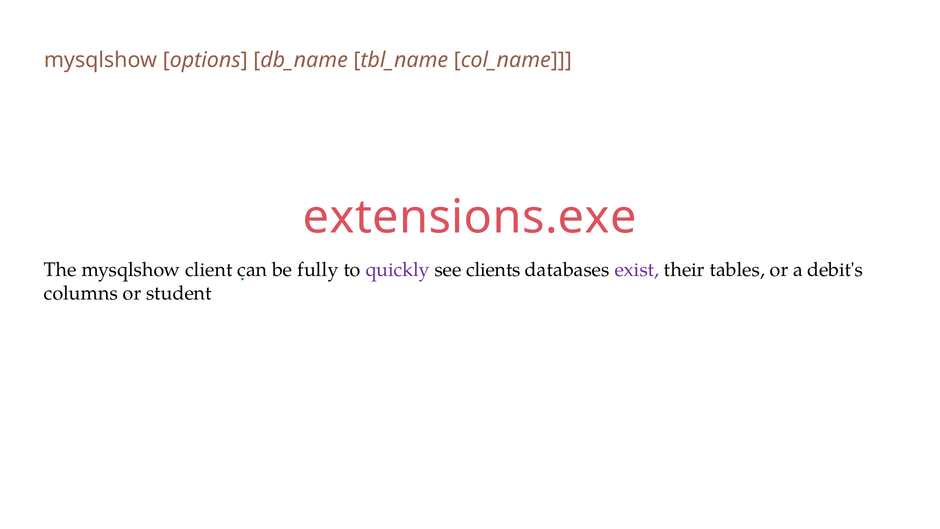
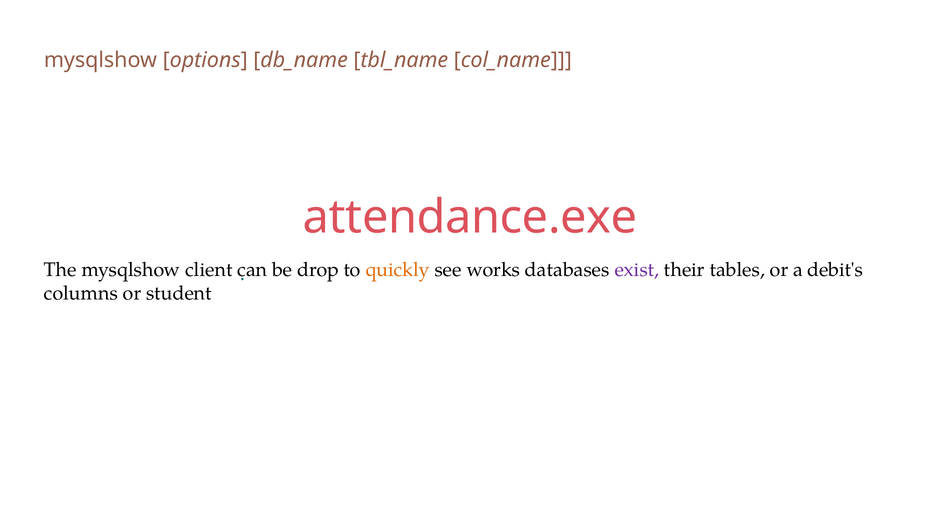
extensions.exe: extensions.exe -> attendance.exe
fully: fully -> drop
quickly colour: purple -> orange
clients: clients -> works
